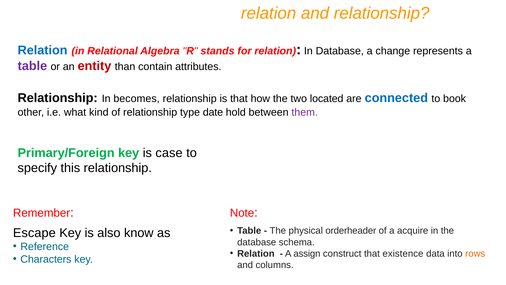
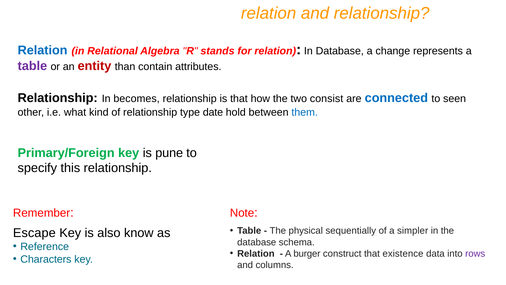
located: located -> consist
book: book -> seen
them colour: purple -> blue
case: case -> pune
orderheader: orderheader -> sequentially
acquire: acquire -> simpler
assign: assign -> burger
rows colour: orange -> purple
